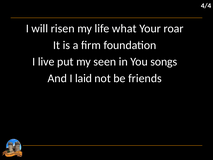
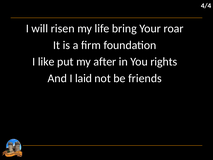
what: what -> bring
live: live -> like
seen: seen -> after
songs: songs -> rights
